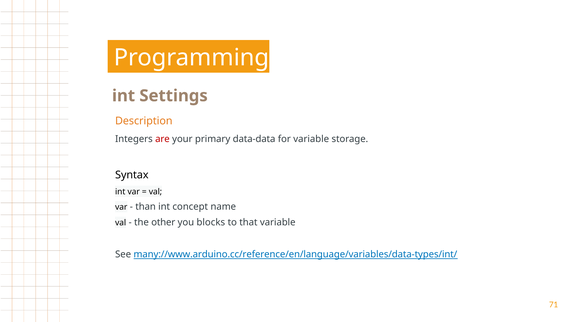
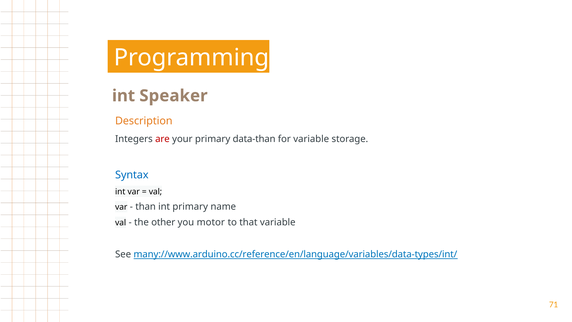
Settings: Settings -> Speaker
data-data: data-data -> data-than
Syntax colour: black -> blue
int concept: concept -> primary
blocks: blocks -> motor
